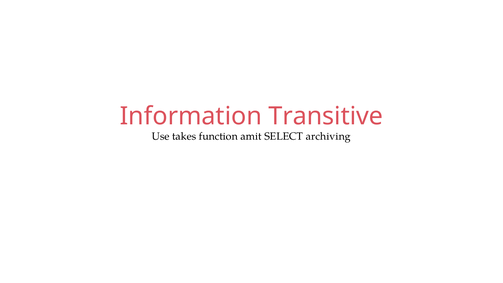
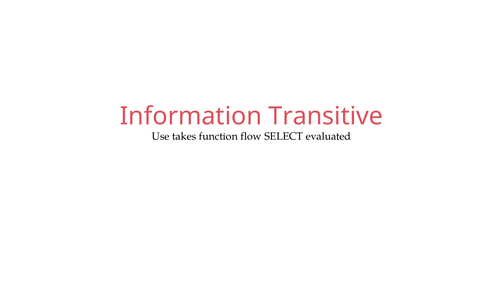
amit: amit -> flow
archiving: archiving -> evaluated
